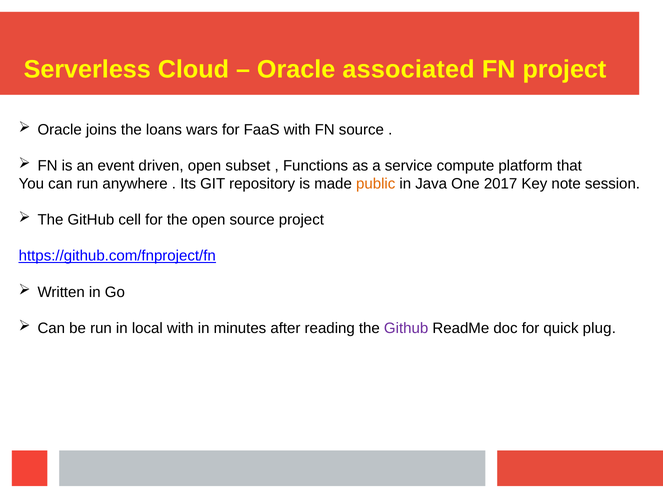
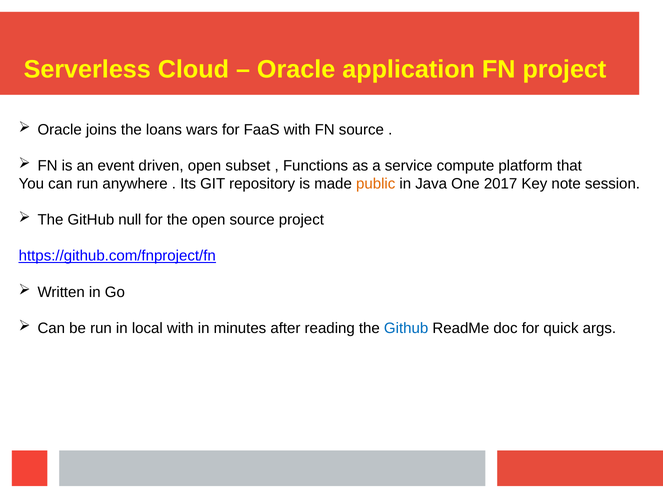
associated: associated -> application
cell: cell -> null
Github at (406, 328) colour: purple -> blue
plug: plug -> args
